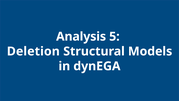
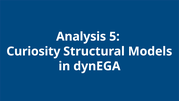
Deletion: Deletion -> Curiosity
